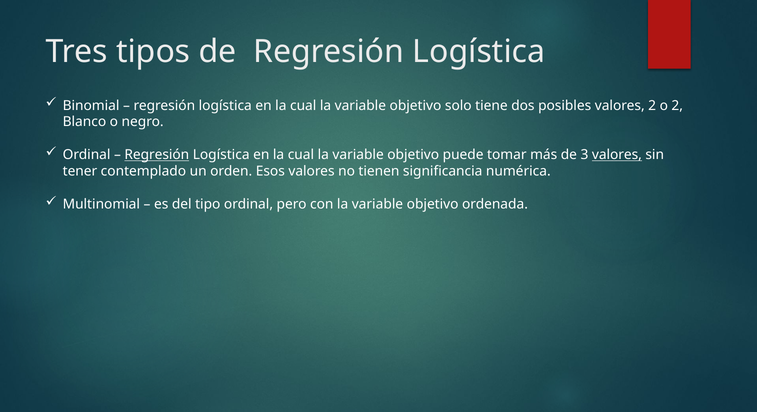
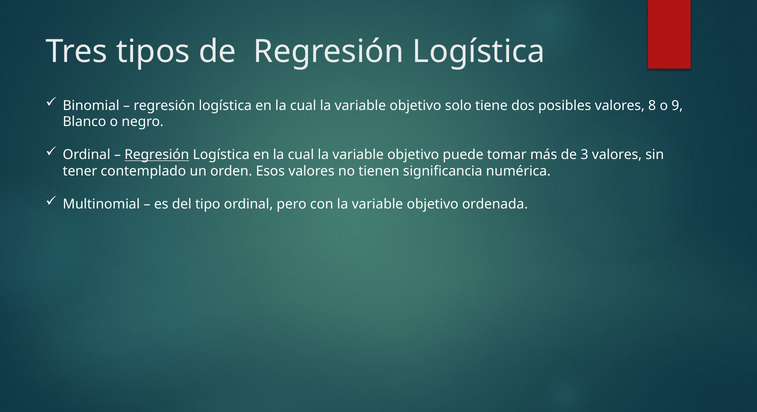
valores 2: 2 -> 8
o 2: 2 -> 9
valores at (617, 155) underline: present -> none
